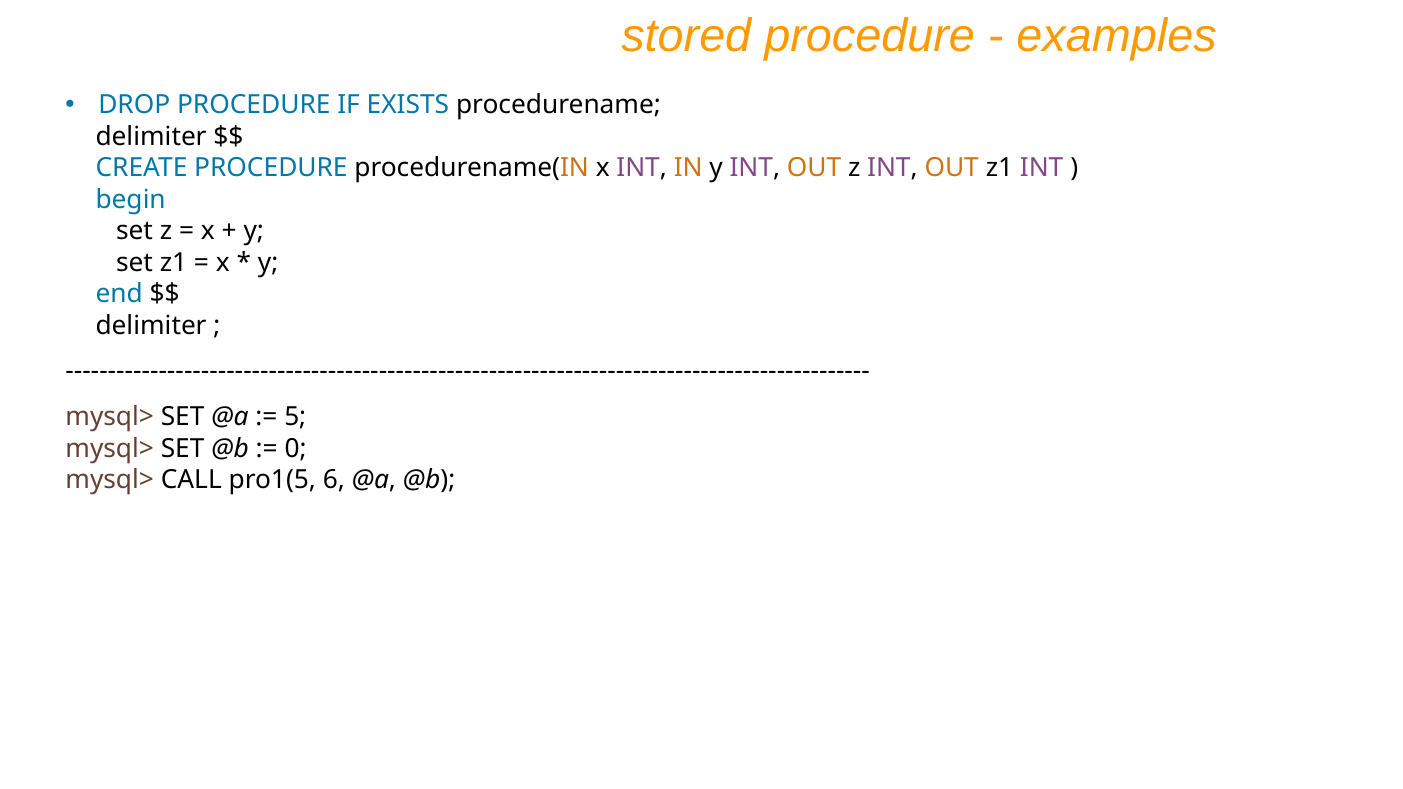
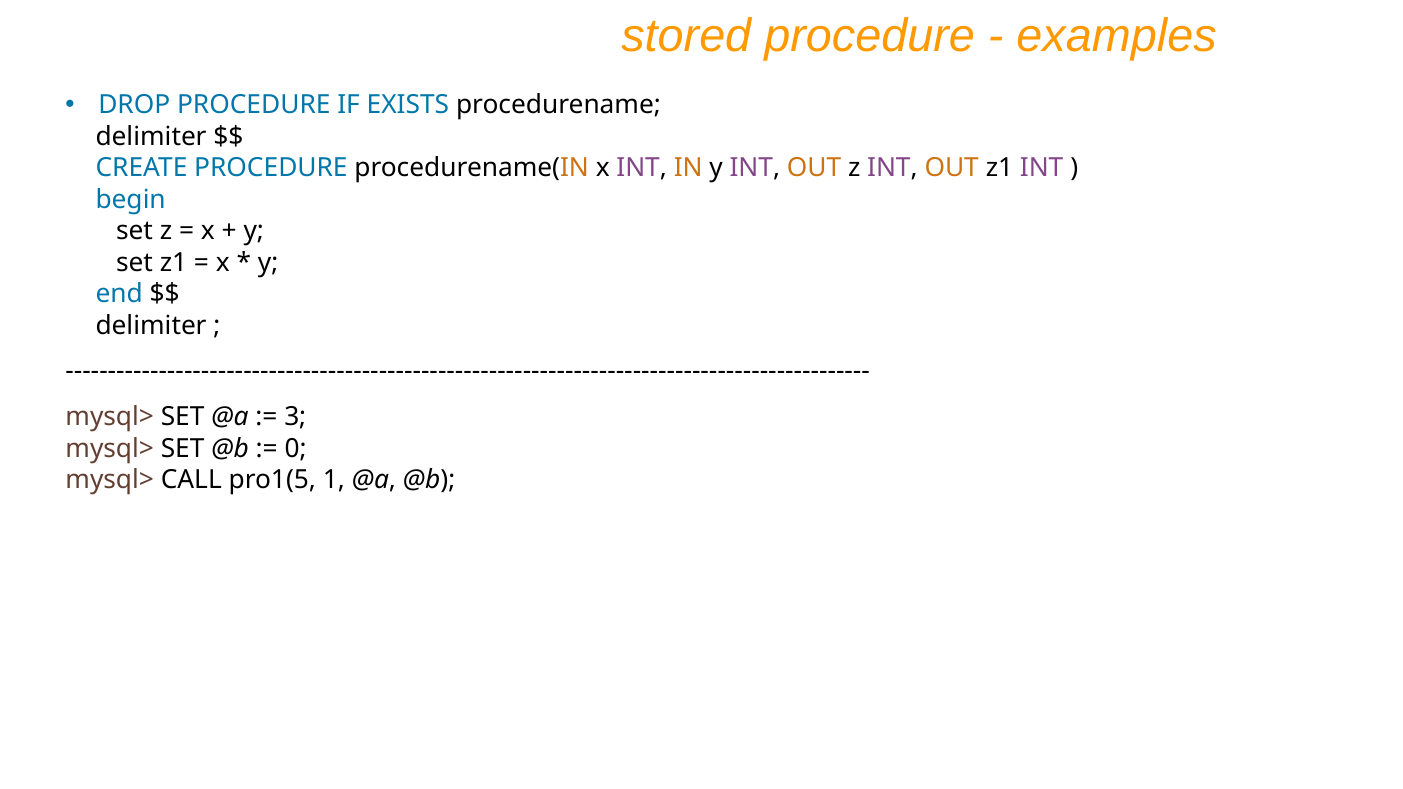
5: 5 -> 3
6: 6 -> 1
